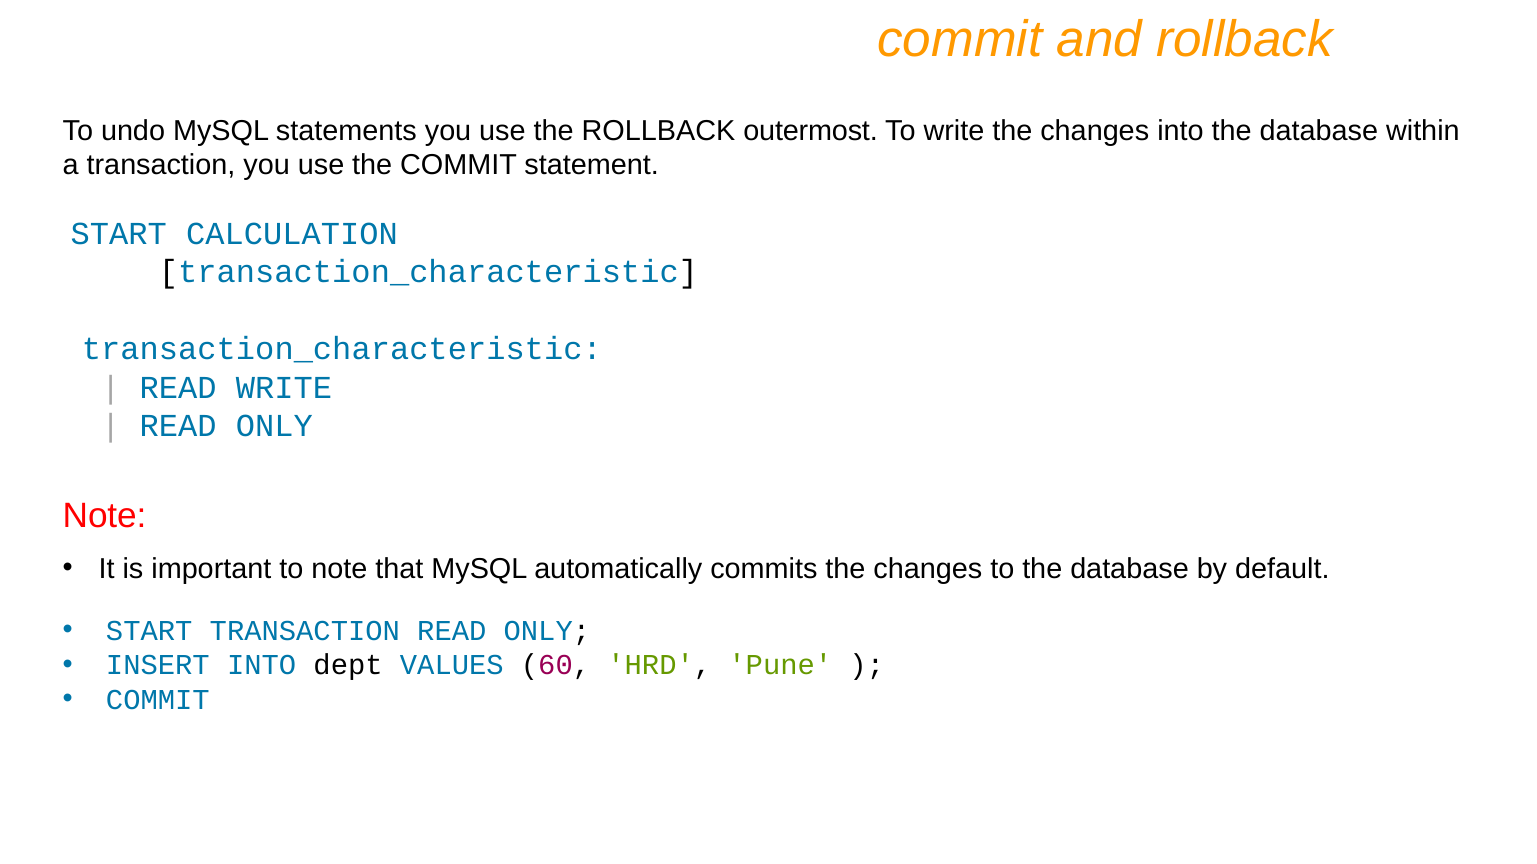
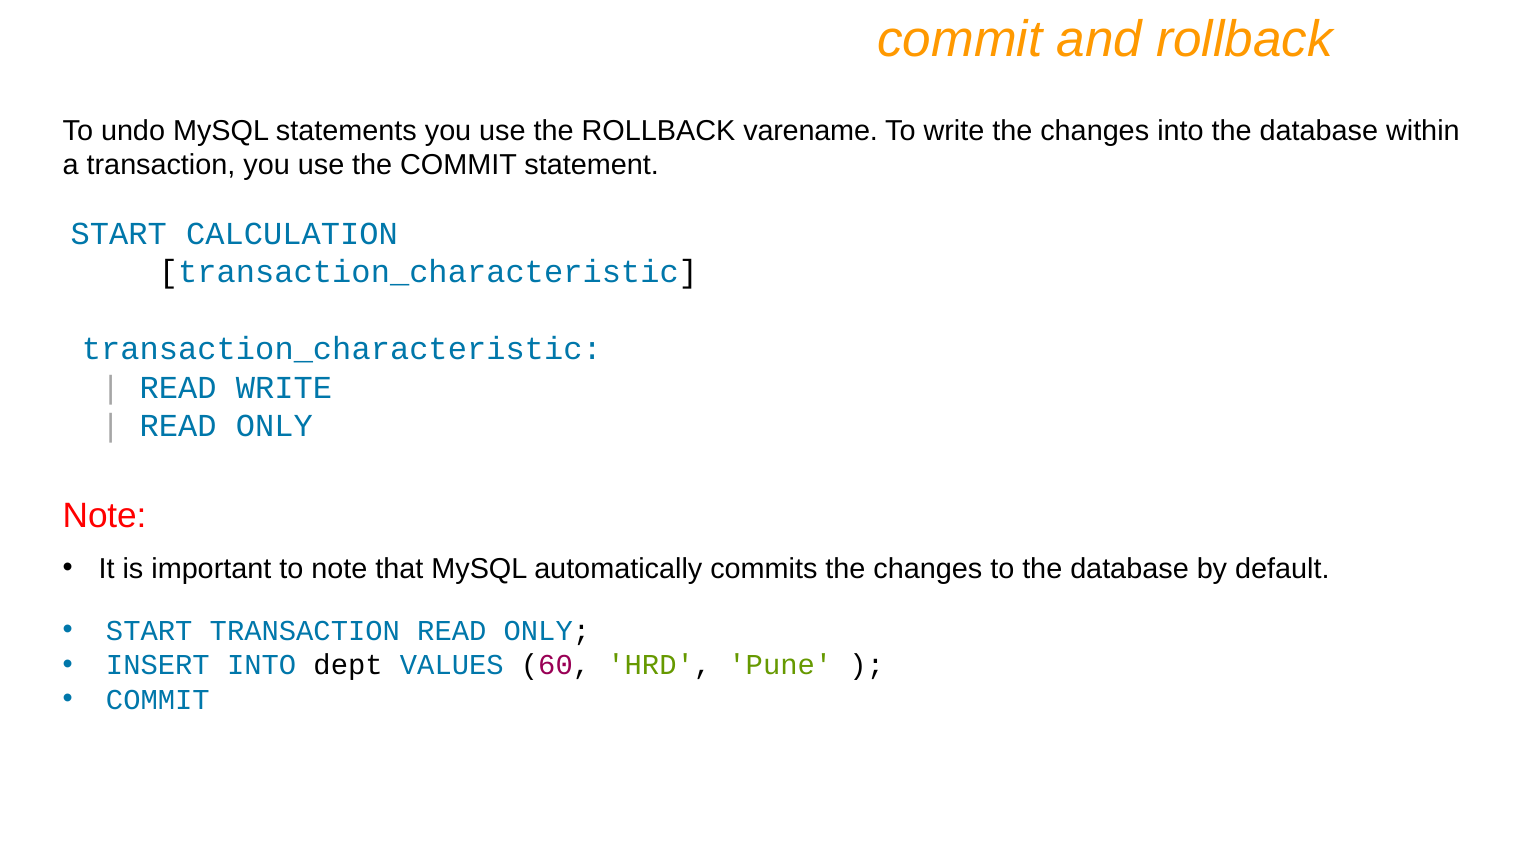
outermost: outermost -> varename
